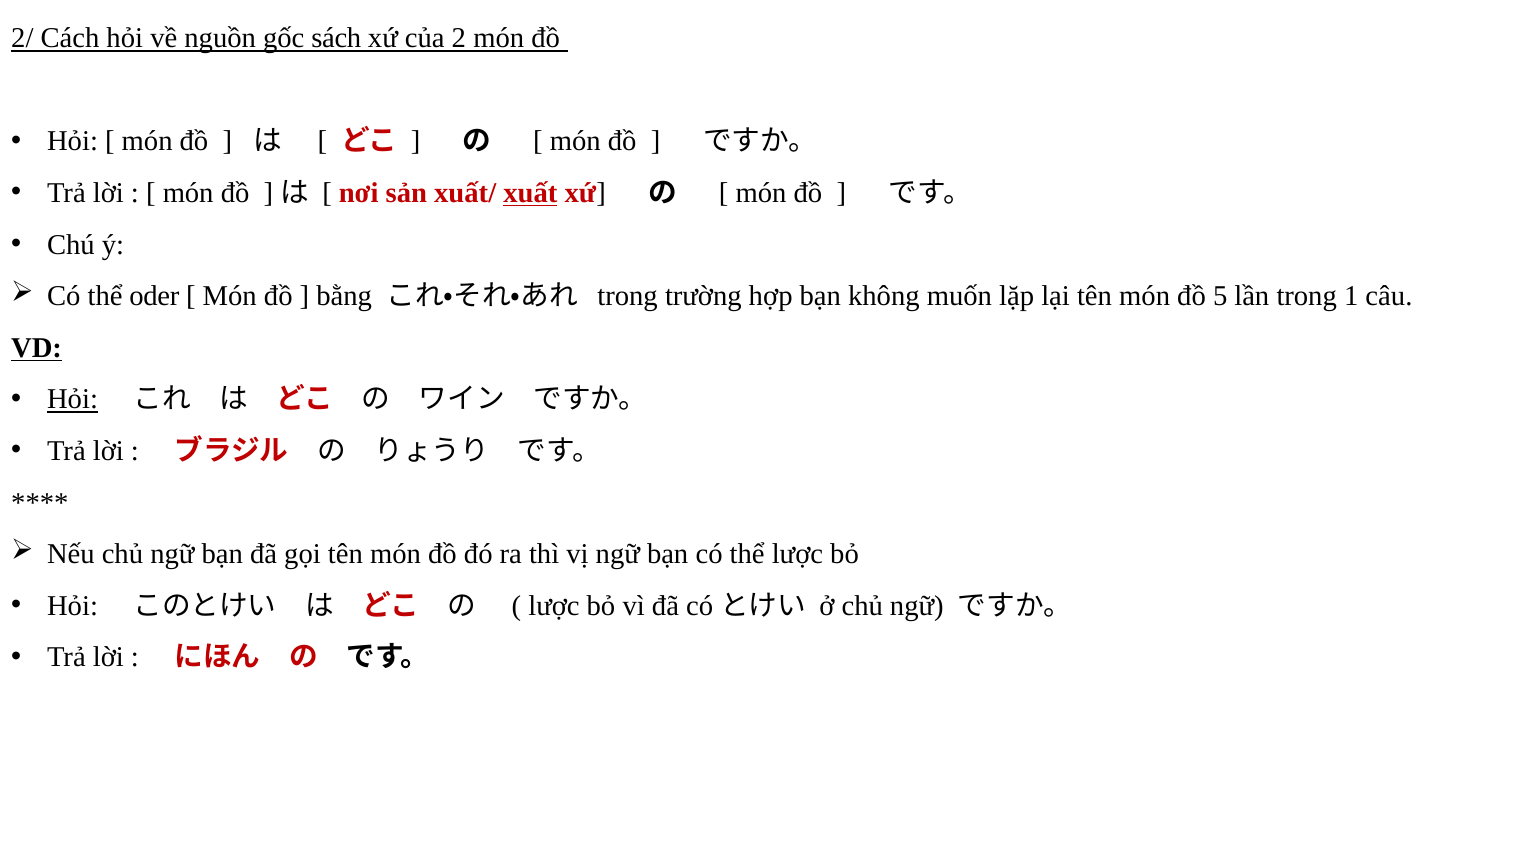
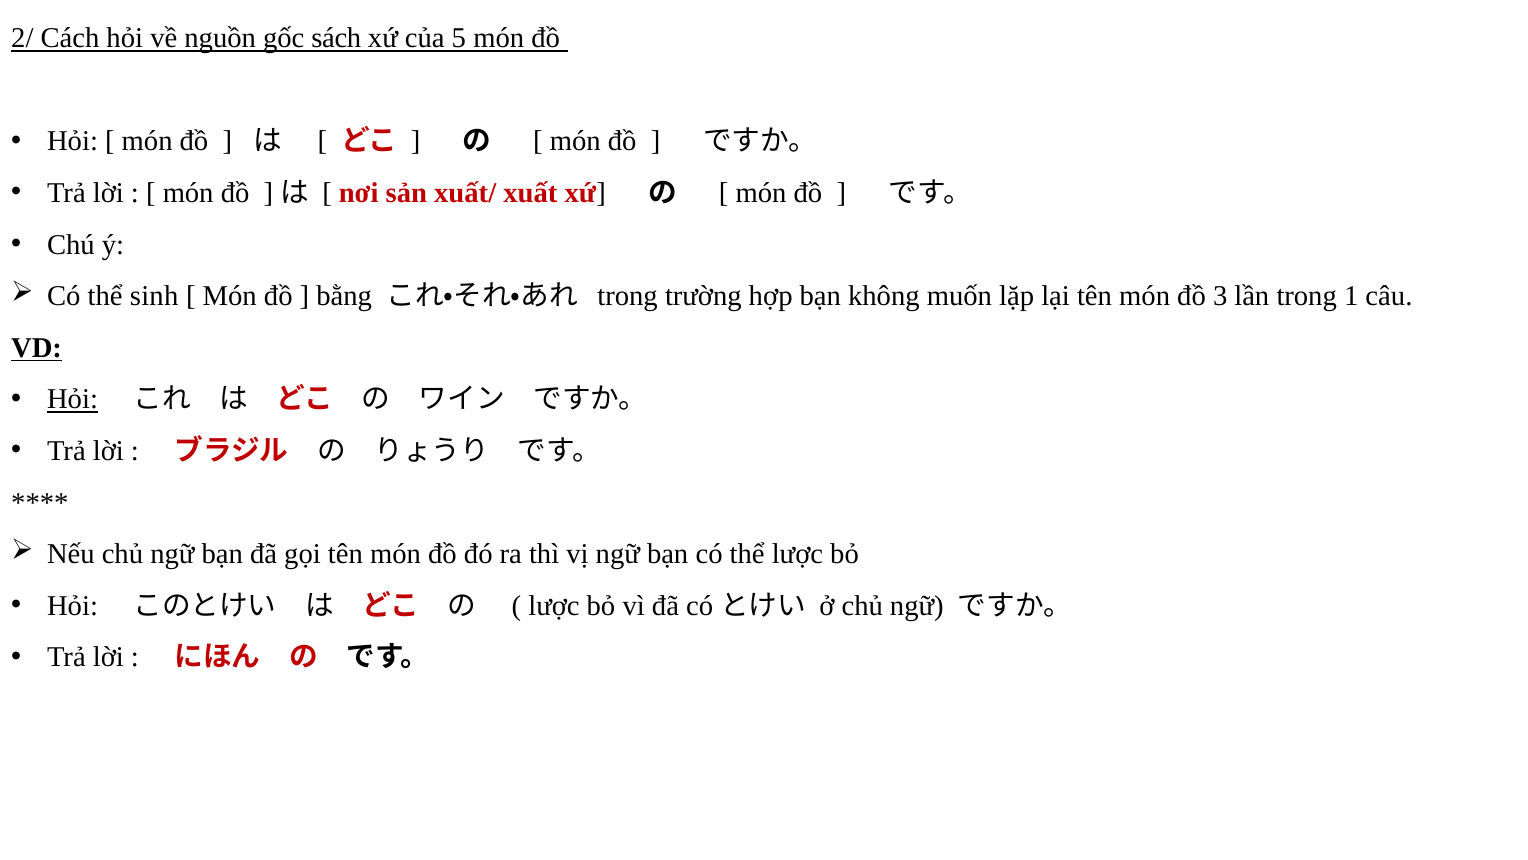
2: 2 -> 5
xuất underline: present -> none
oder: oder -> sinh
5: 5 -> 3
